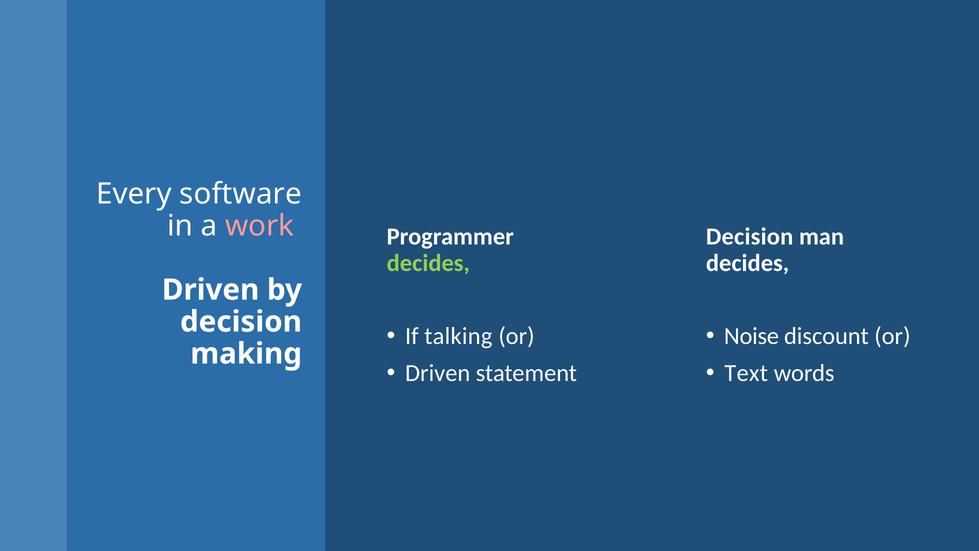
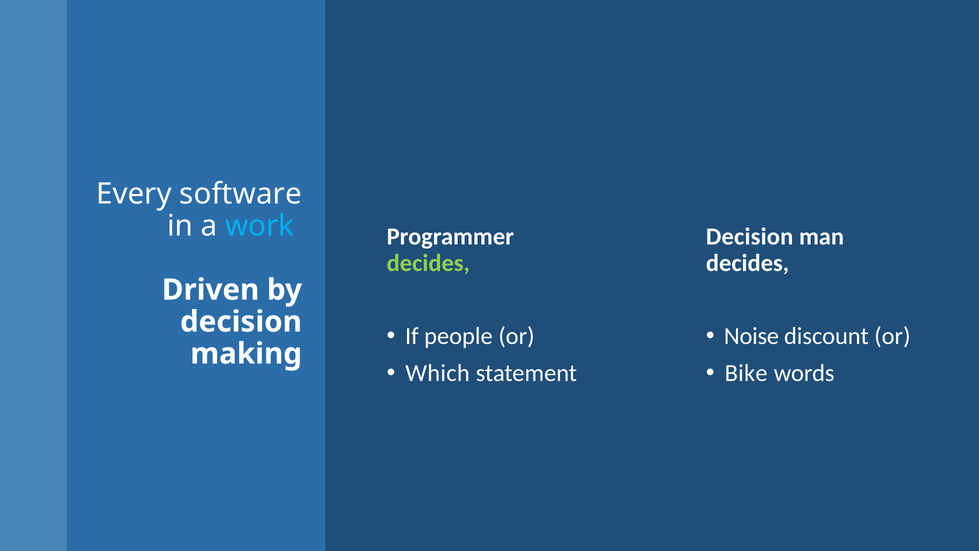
work colour: pink -> light blue
talking: talking -> people
Driven at (438, 373): Driven -> Which
Text: Text -> Bike
